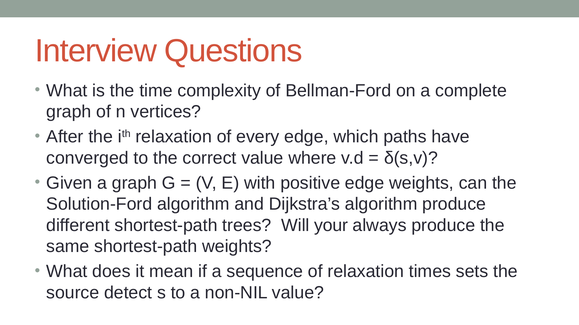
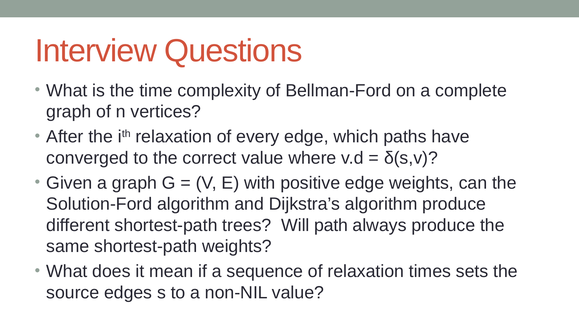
your: your -> path
detect: detect -> edges
